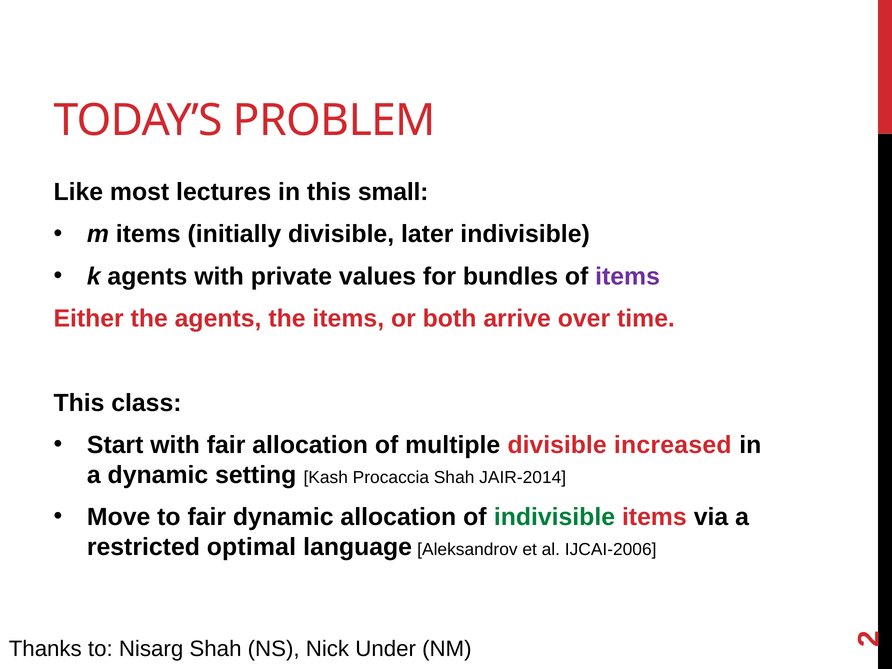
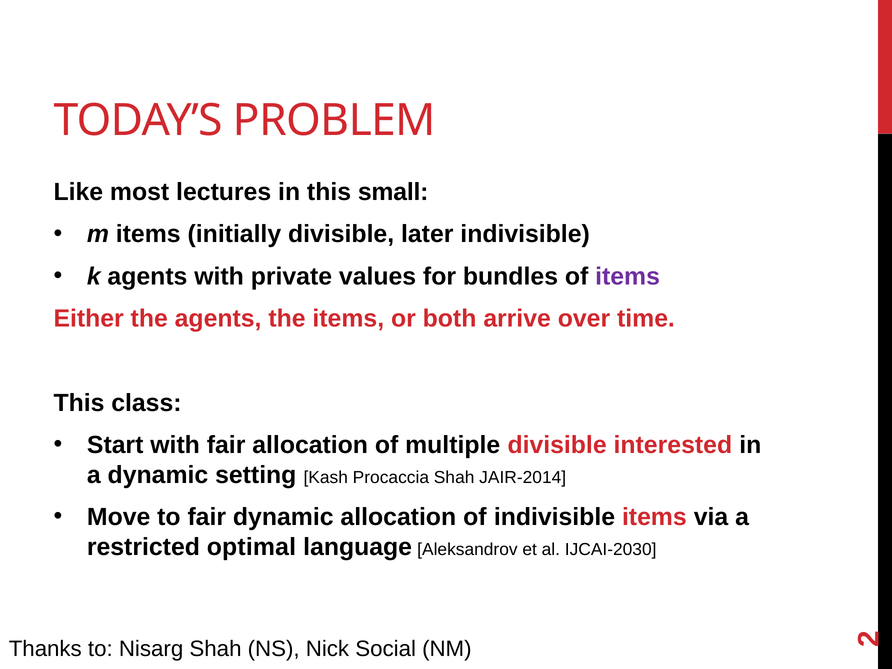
increased: increased -> interested
indivisible at (554, 517) colour: green -> black
IJCAI-2006: IJCAI-2006 -> IJCAI-2030
Under: Under -> Social
